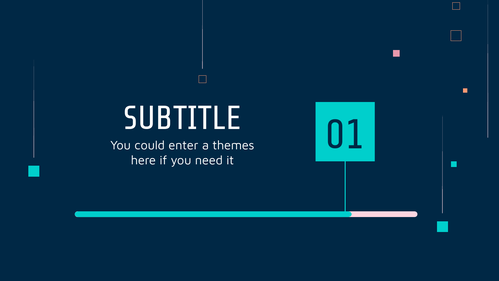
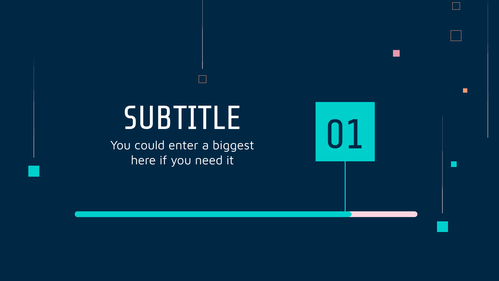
themes: themes -> biggest
